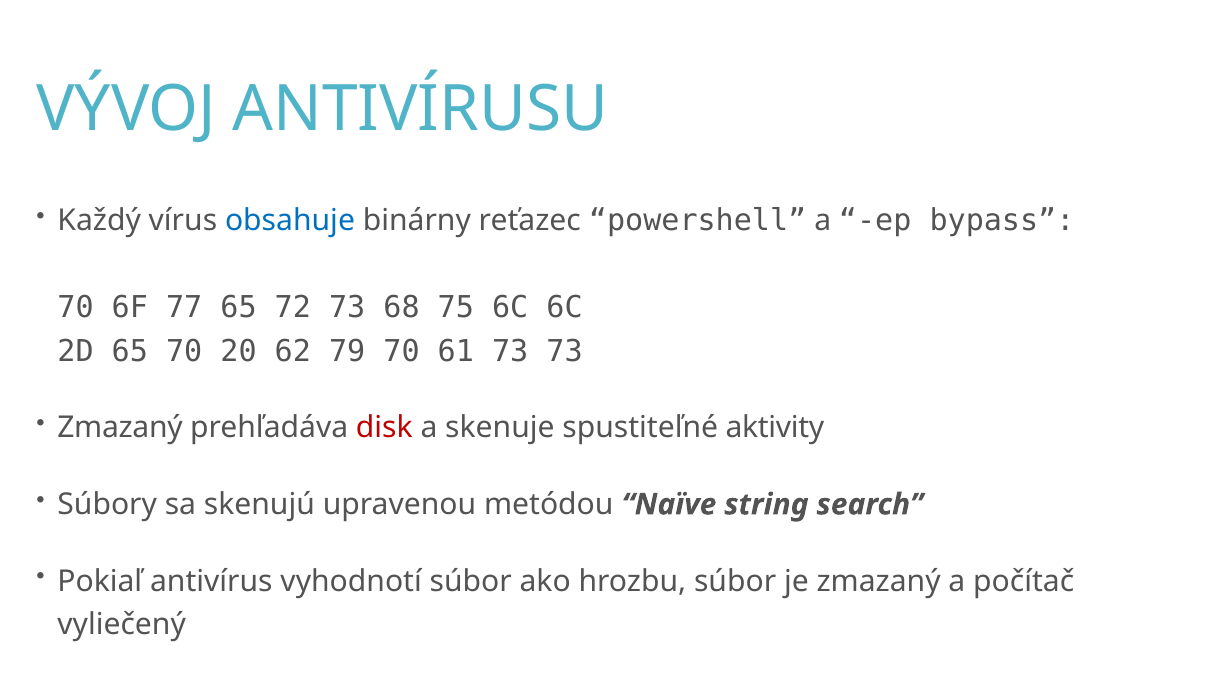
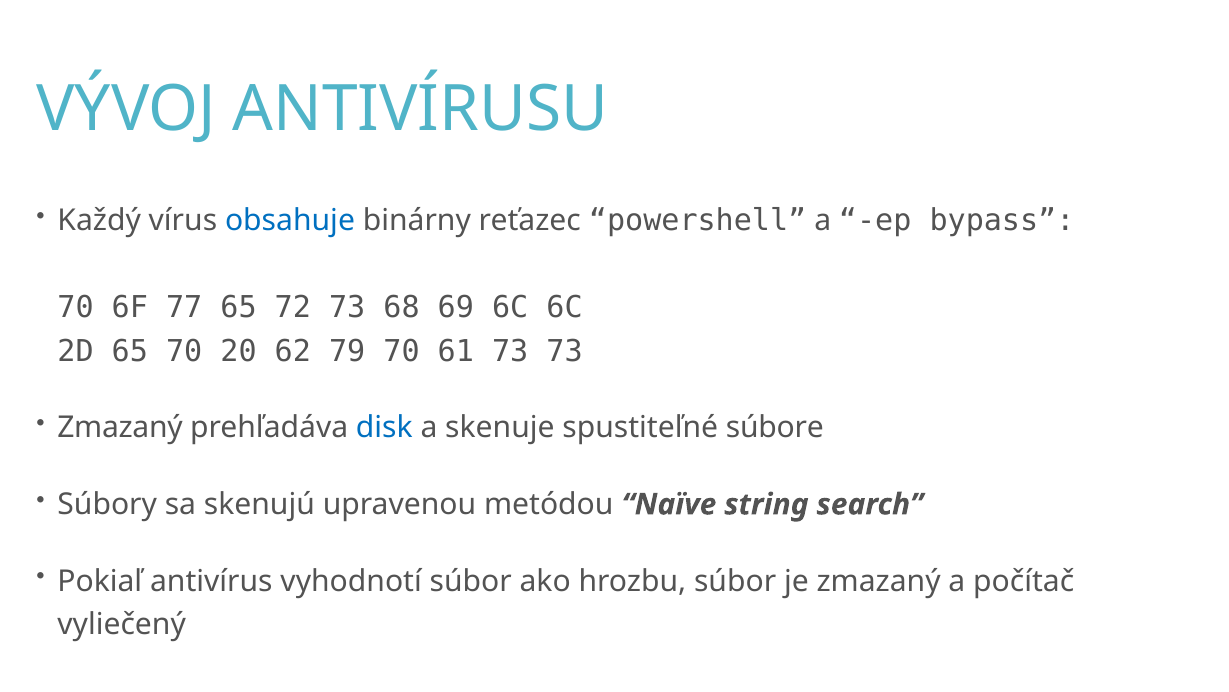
75: 75 -> 69
disk colour: red -> blue
aktivity: aktivity -> súbore
